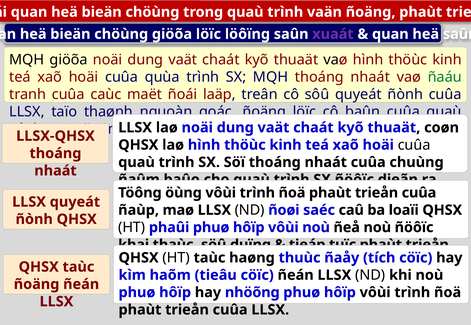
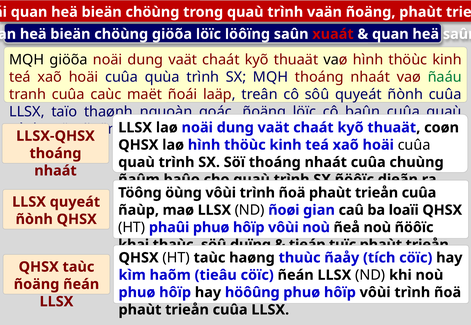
xuaát at (333, 34) colour: purple -> red
saéc: saéc -> gian
nhöõng: nhöõng -> höôûng
